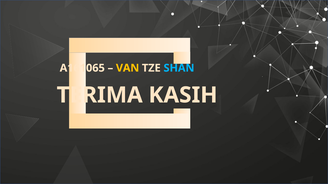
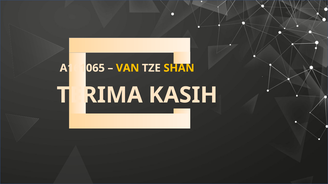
SHAN colour: light blue -> yellow
